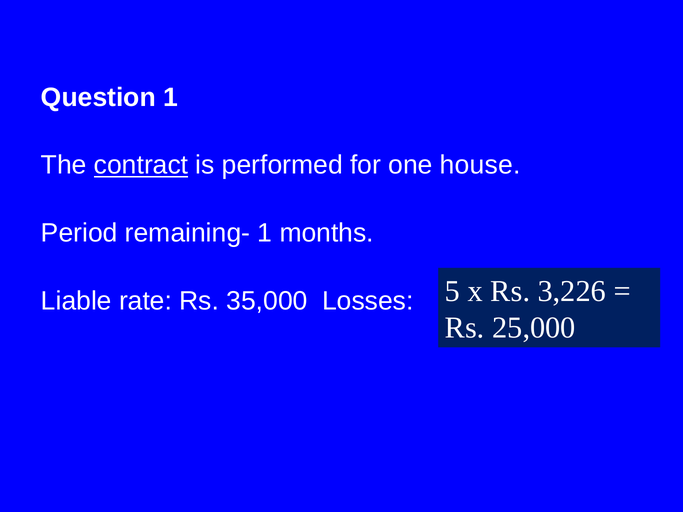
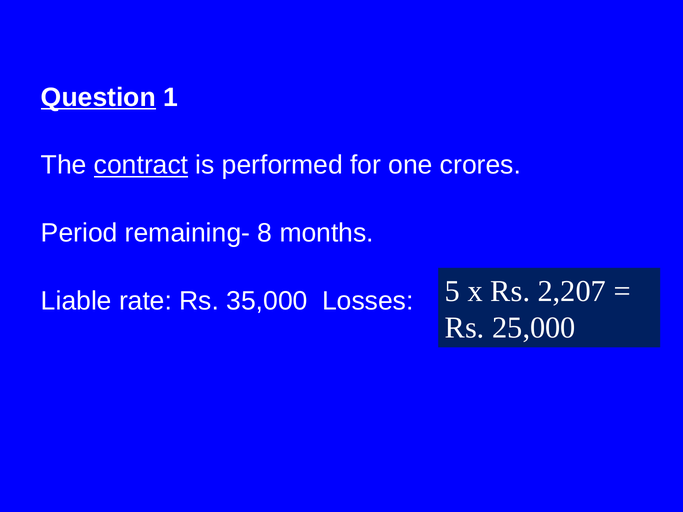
Question underline: none -> present
house: house -> crores
remaining- 1: 1 -> 8
3,226: 3,226 -> 2,207
